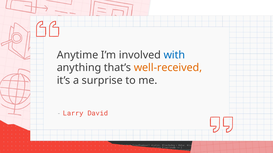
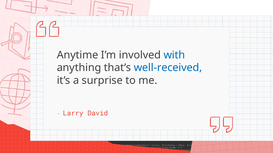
well-received colour: orange -> blue
